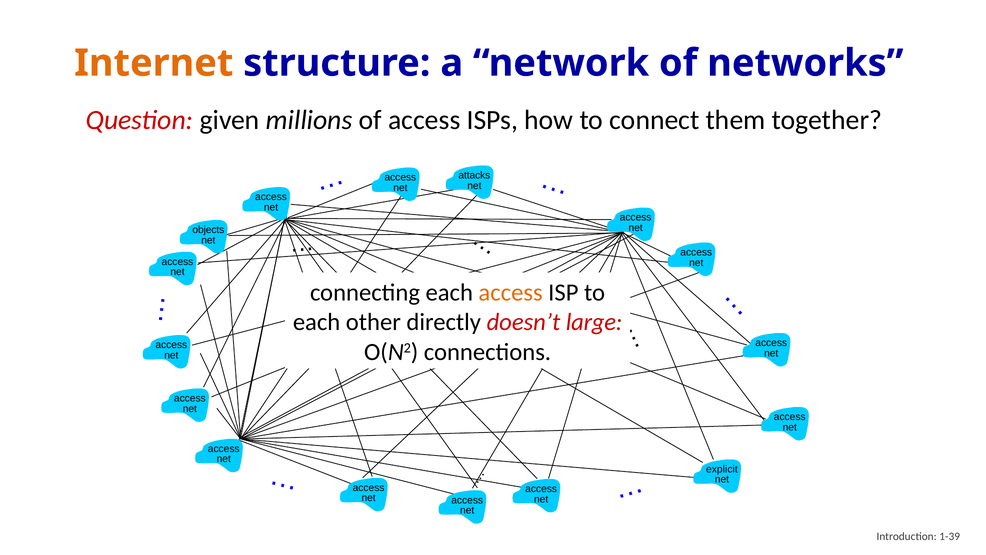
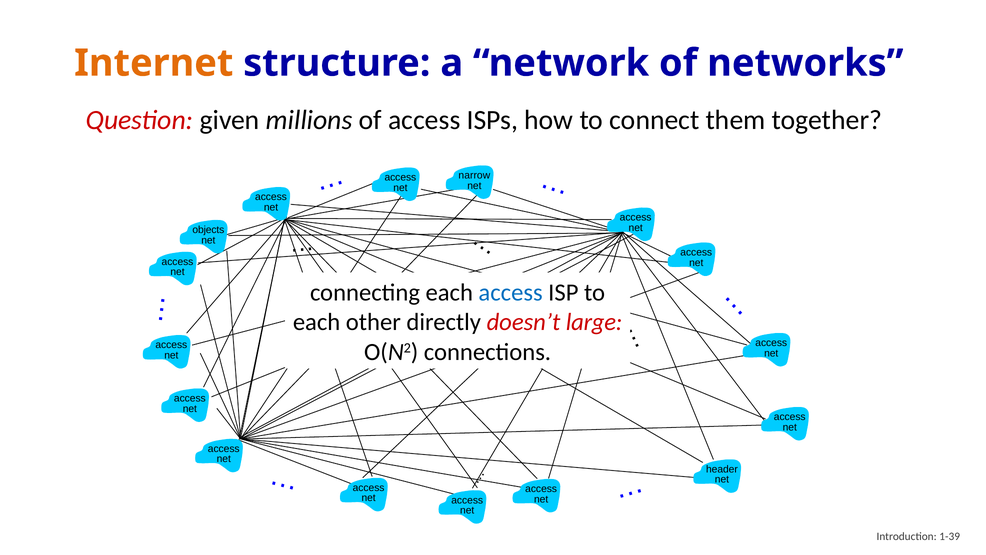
attacks: attacks -> narrow
access at (511, 292) colour: orange -> blue
explicit: explicit -> header
